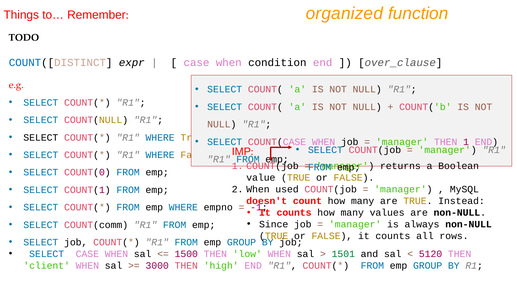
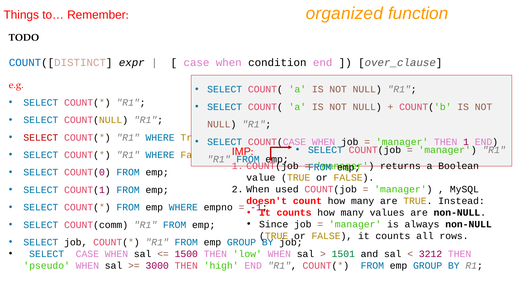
SELECT at (41, 137) colour: black -> red
5120: 5120 -> 3212
client: client -> pseudo
